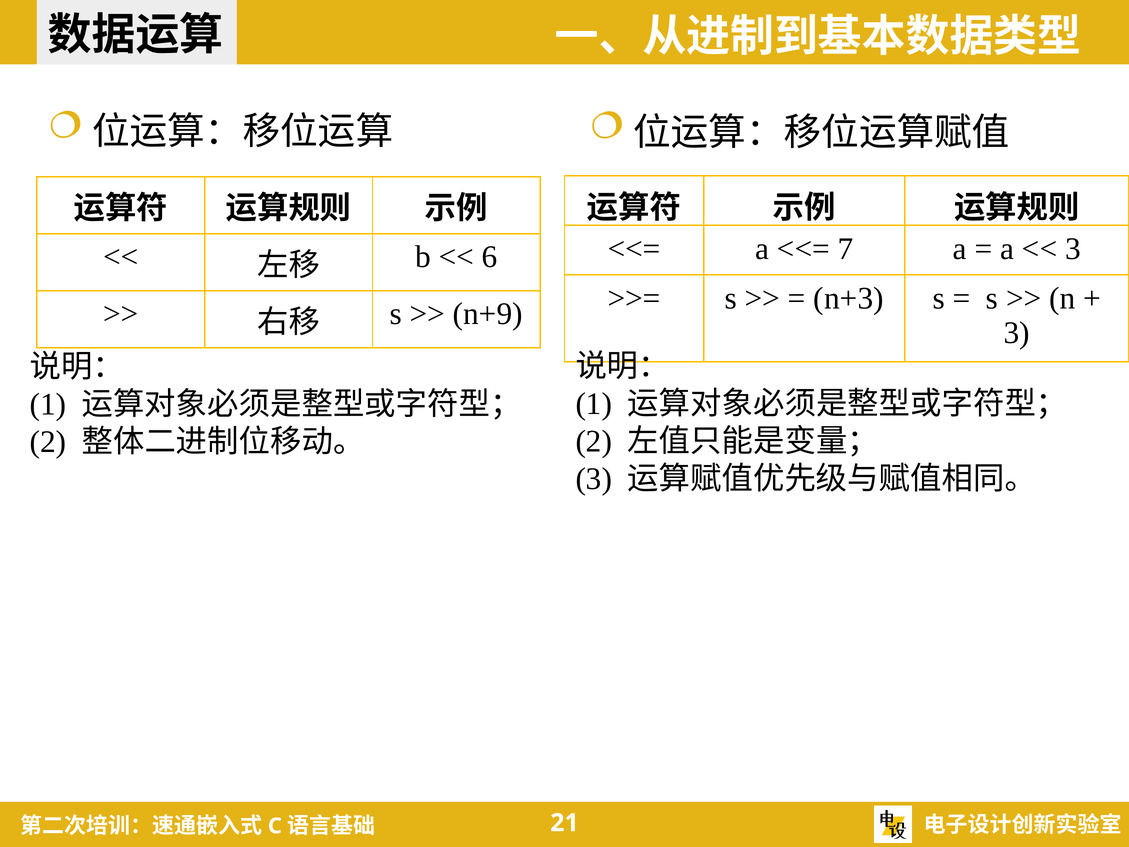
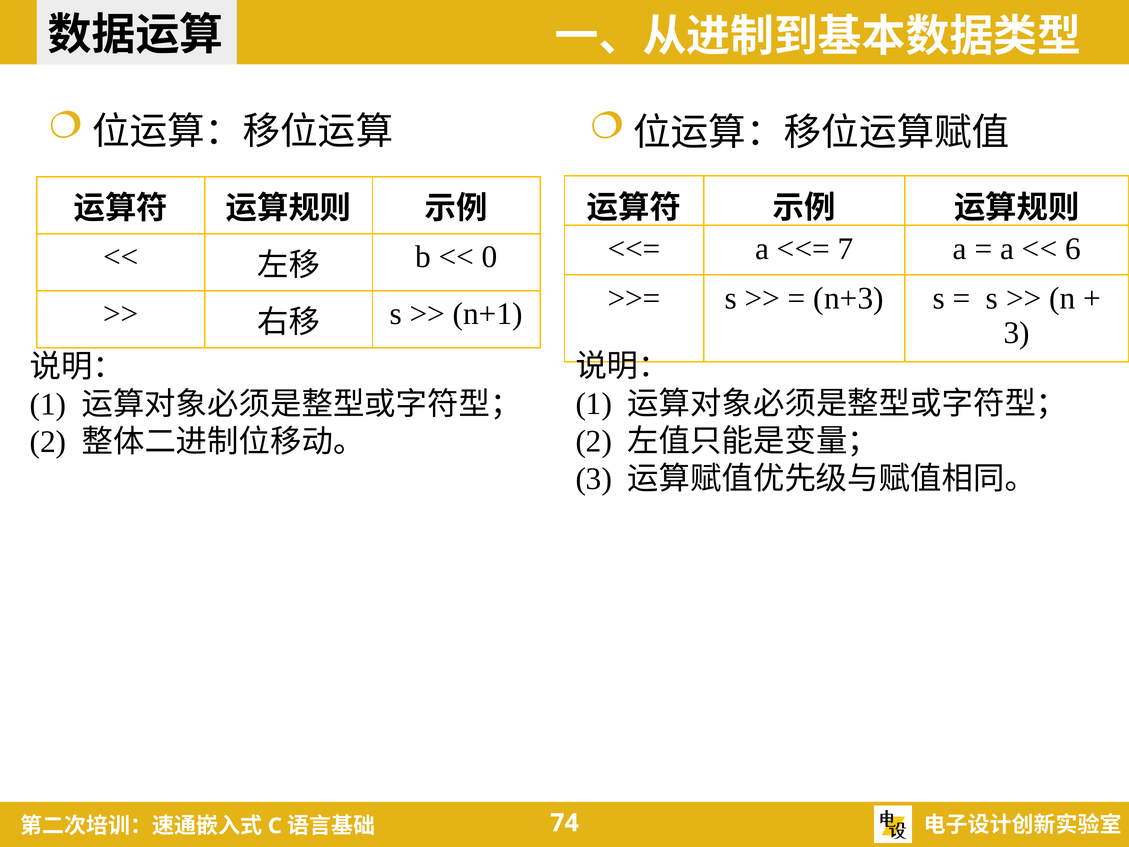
3 at (1073, 249): 3 -> 6
6: 6 -> 0
n+9: n+9 -> n+1
21: 21 -> 74
